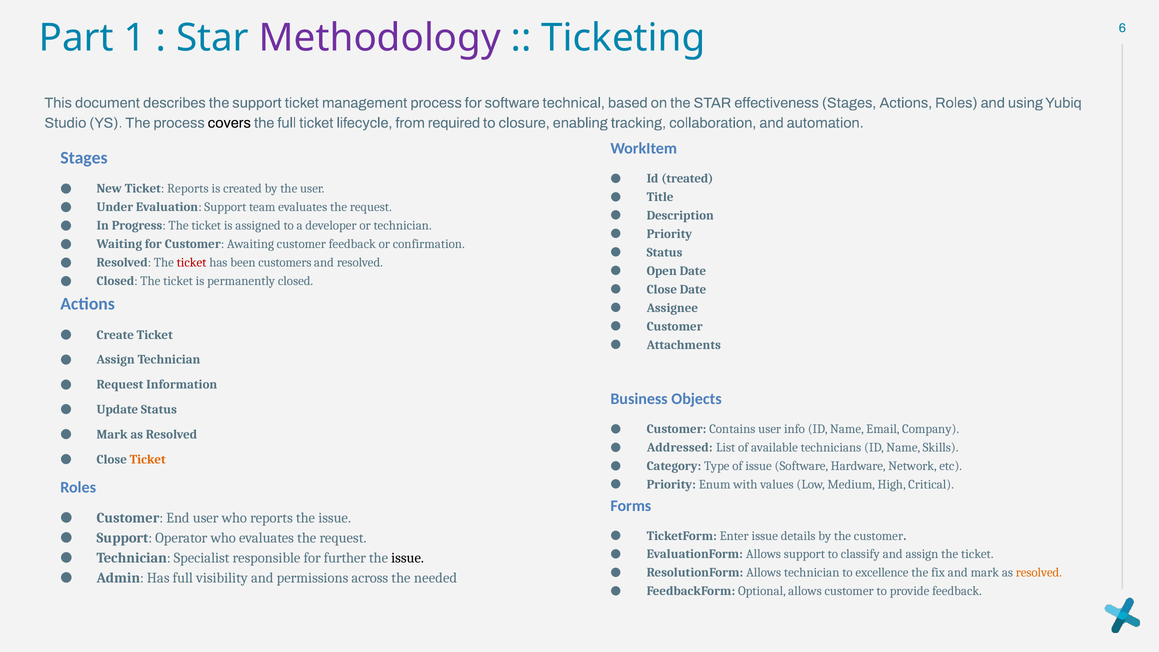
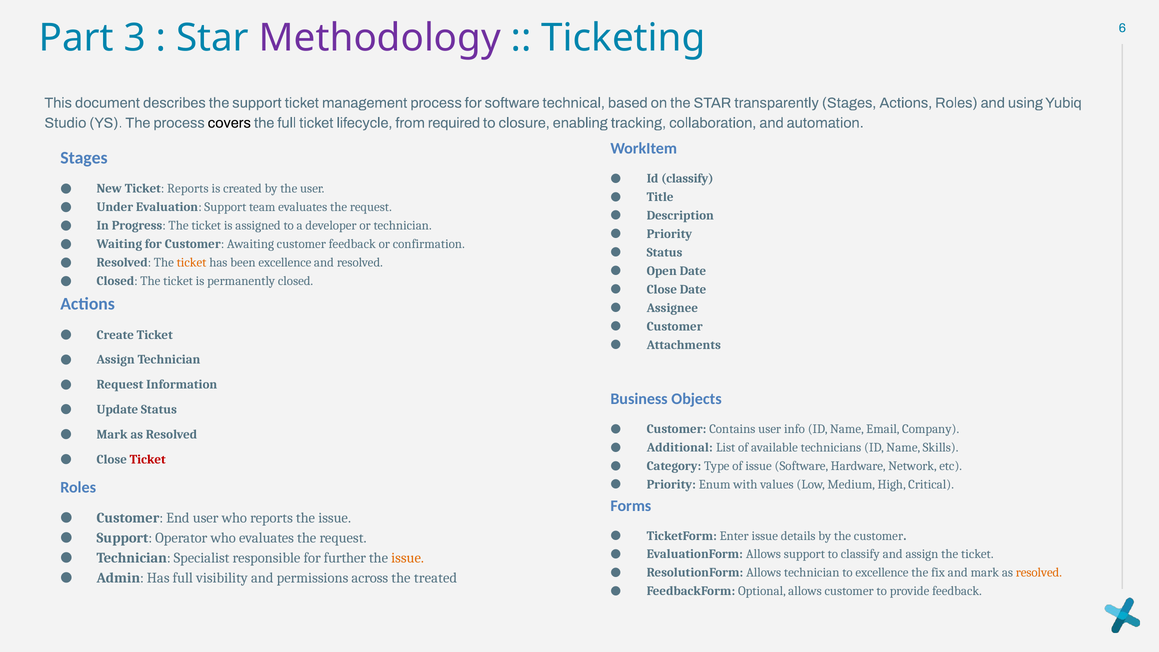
1: 1 -> 3
effectiveness: effectiveness -> transparently
Id treated: treated -> classify
ticket at (192, 263) colour: red -> orange
been customers: customers -> excellence
Addressed: Addressed -> Additional
Ticket at (148, 459) colour: orange -> red
issue at (408, 558) colour: black -> orange
needed: needed -> treated
